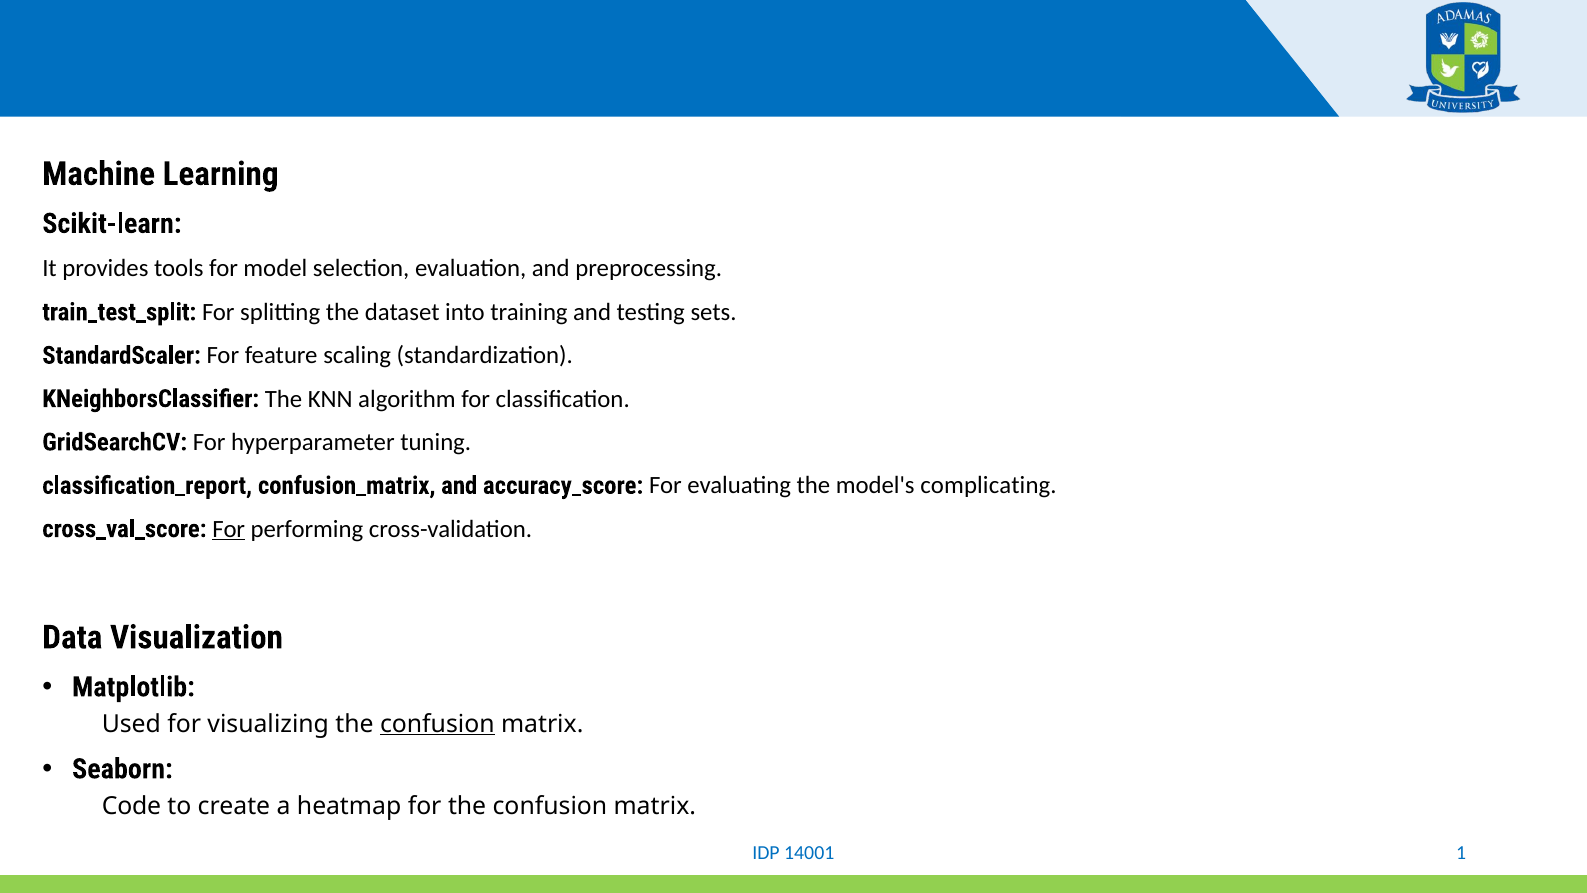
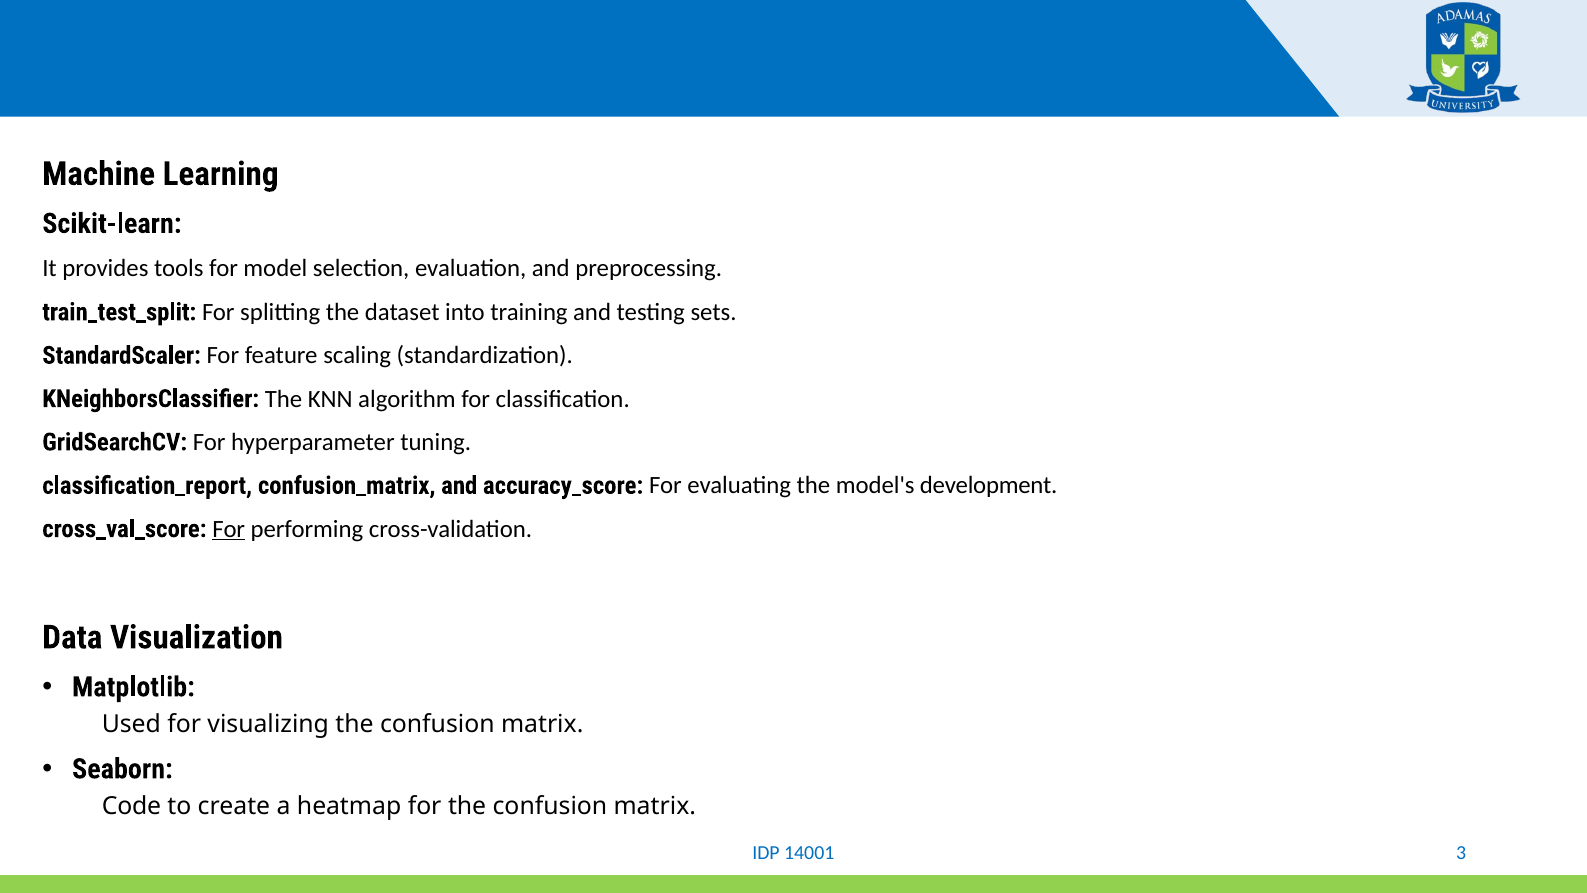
complicating: complicating -> development
confusion at (437, 724) underline: present -> none
1: 1 -> 3
